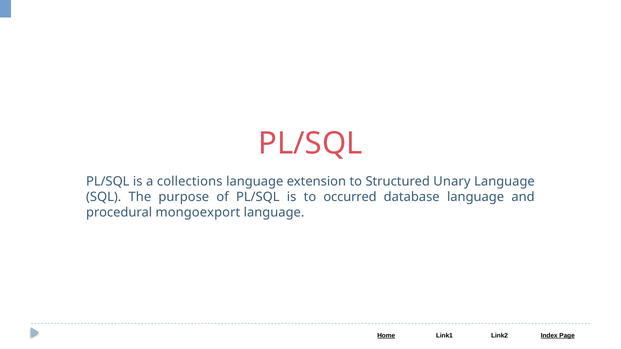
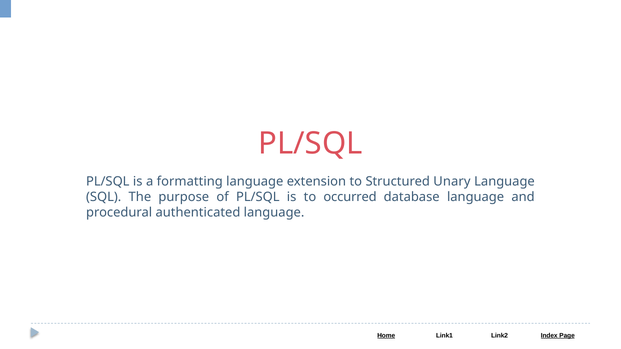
collections: collections -> formatting
mongoexport: mongoexport -> authenticated
